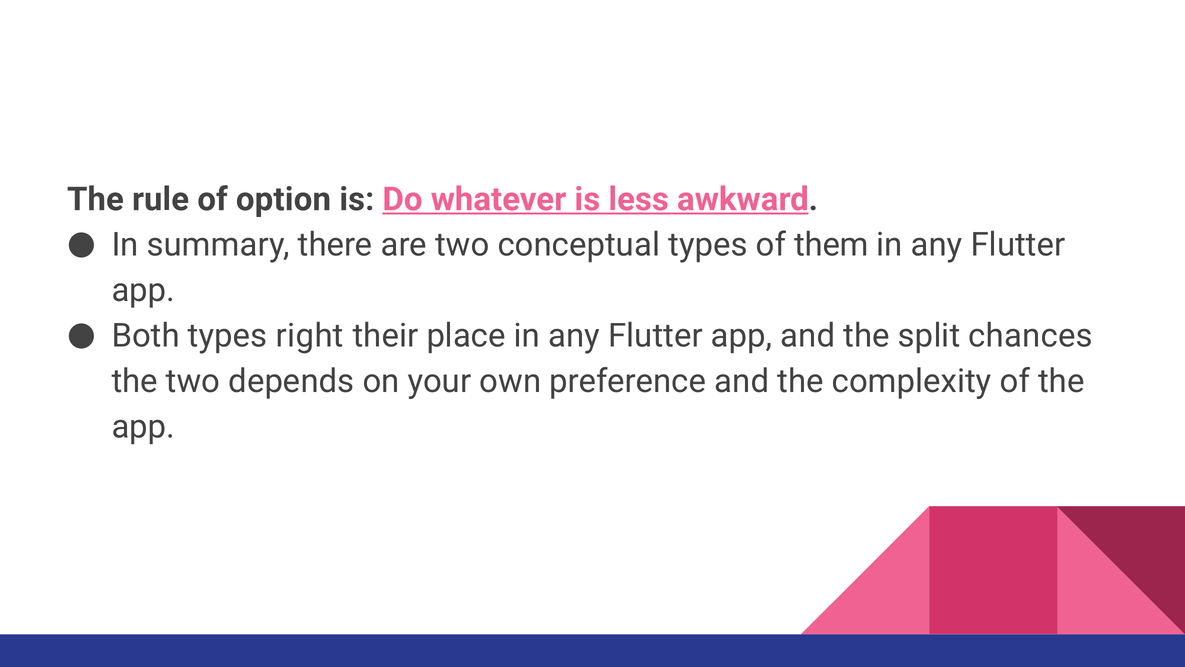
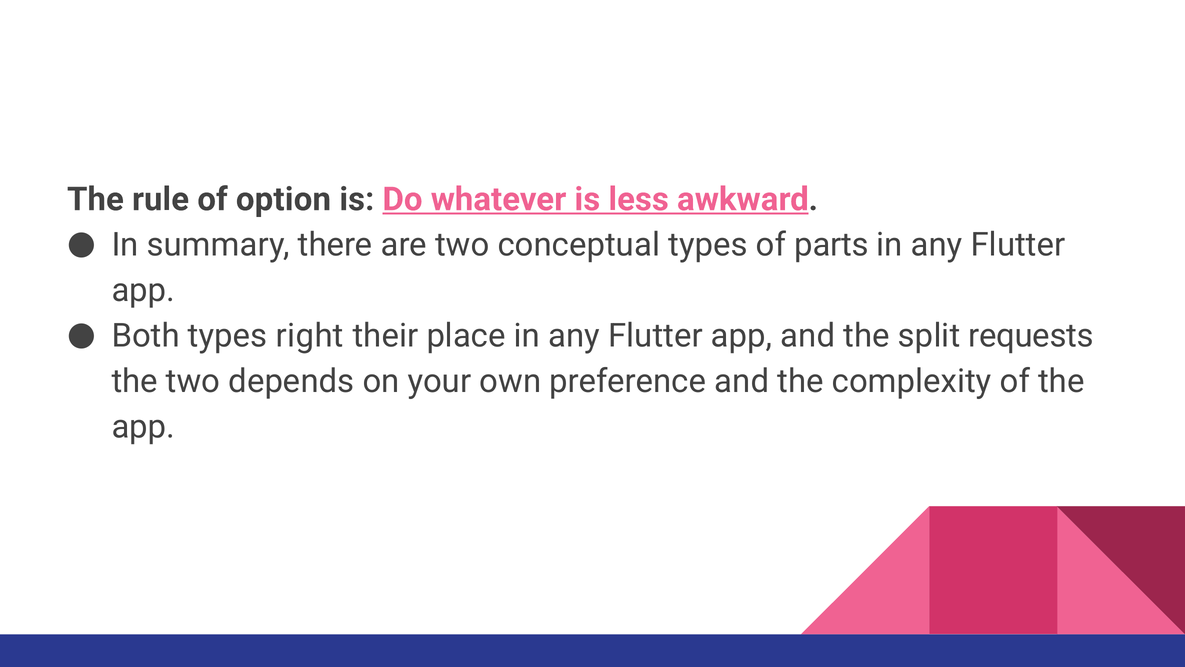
them: them -> parts
chances: chances -> requests
